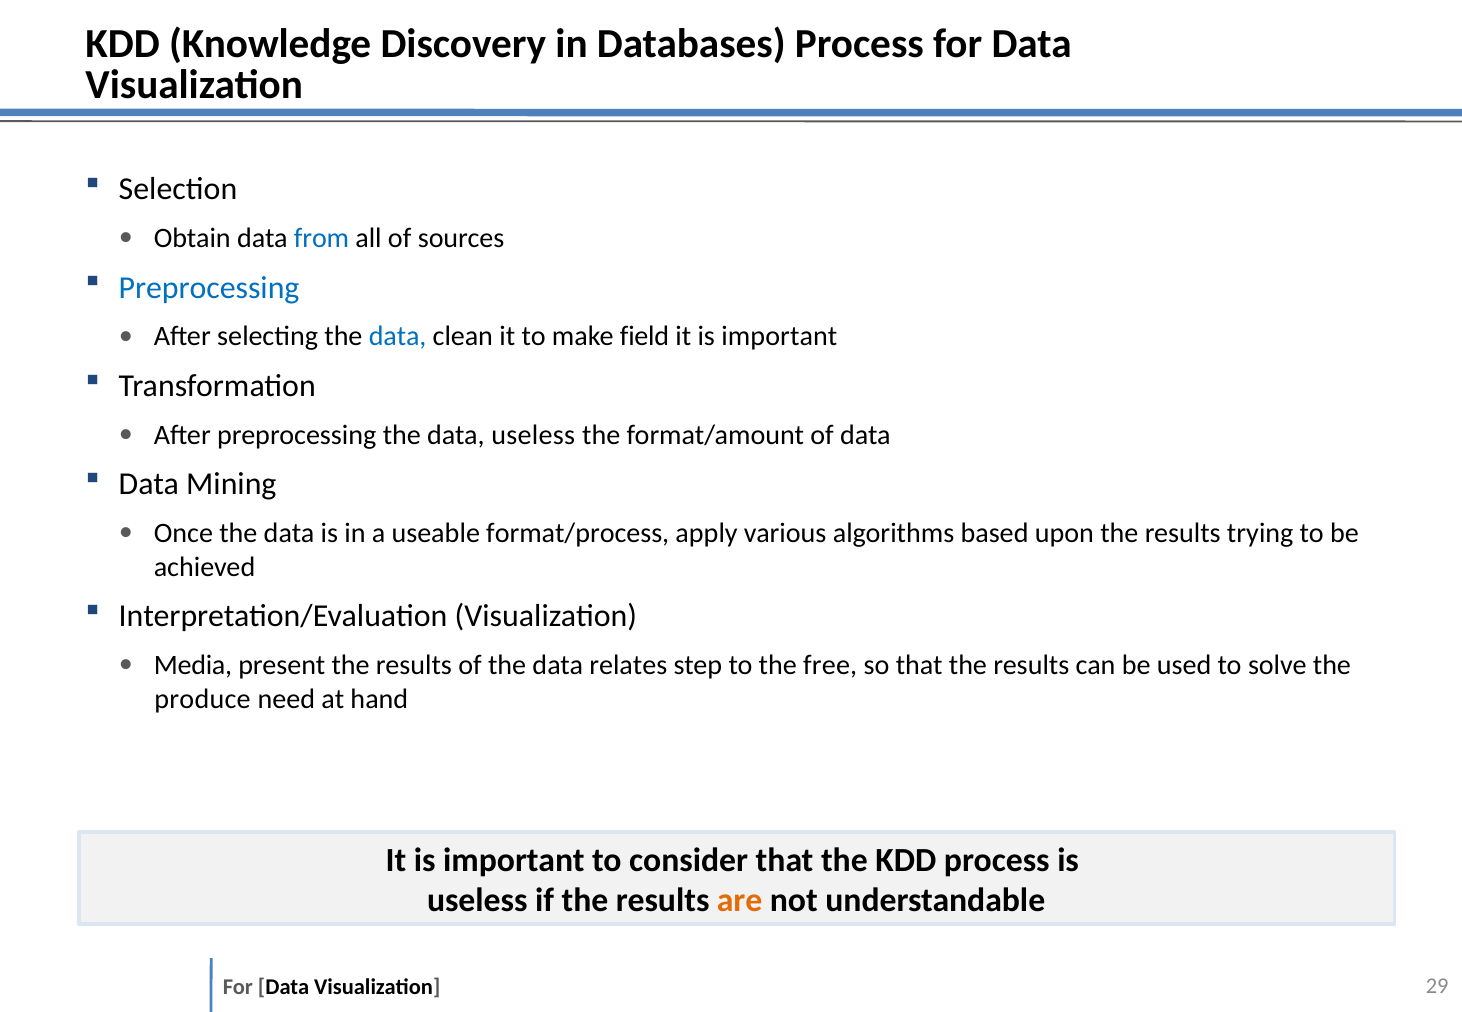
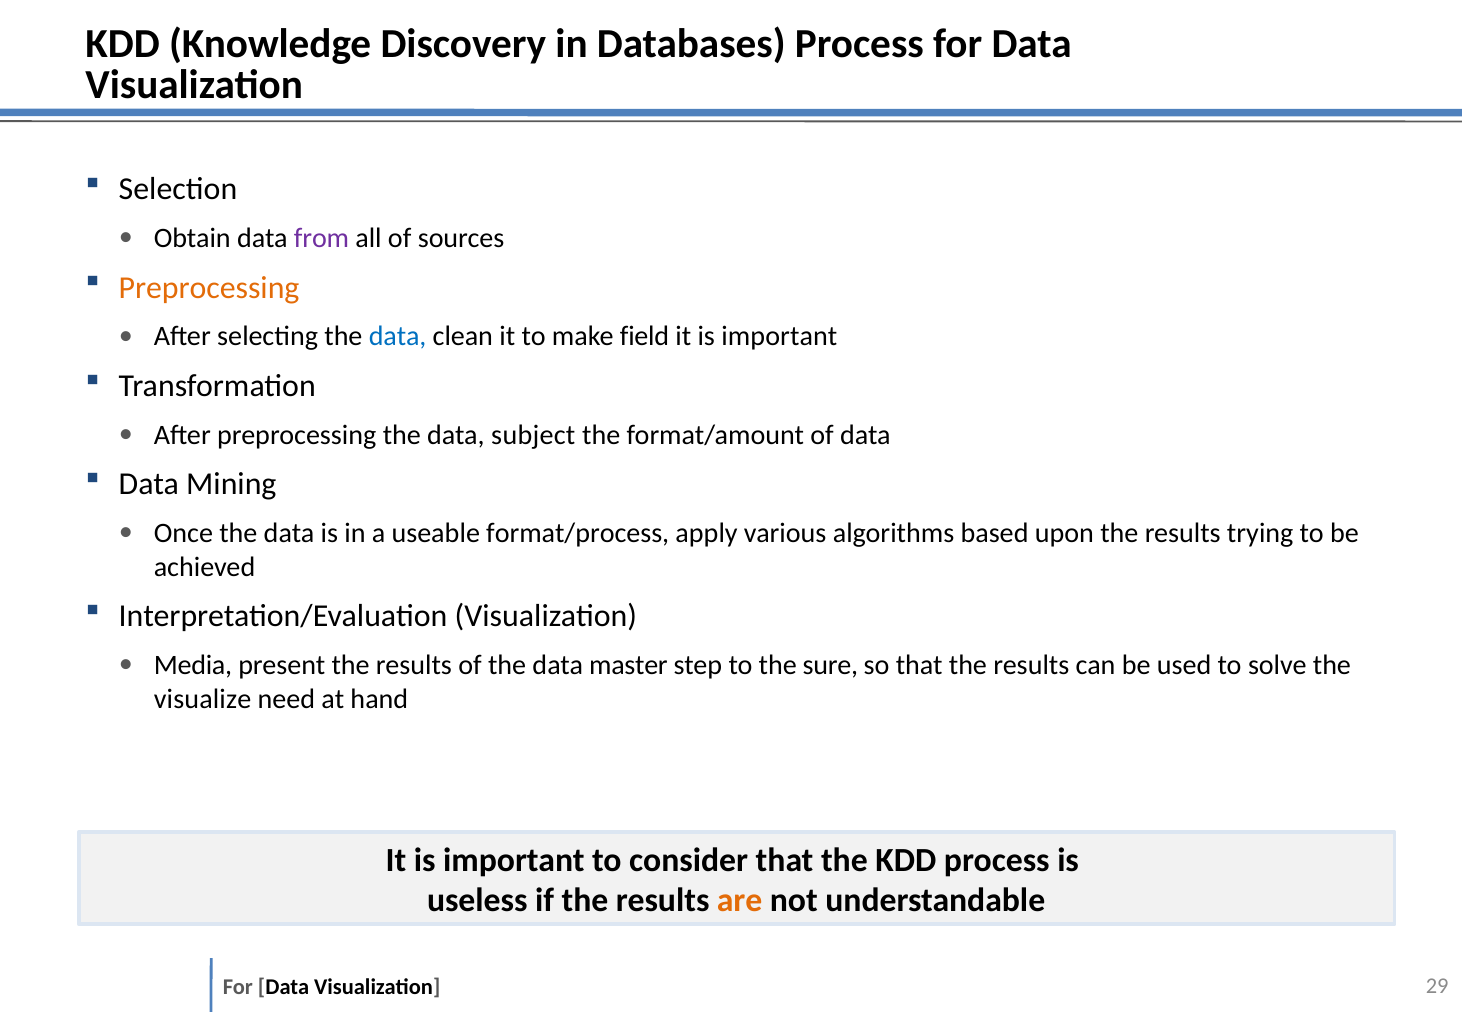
from colour: blue -> purple
Preprocessing at (209, 288) colour: blue -> orange
data useless: useless -> subject
relates: relates -> master
free: free -> sure
produce: produce -> visualize
